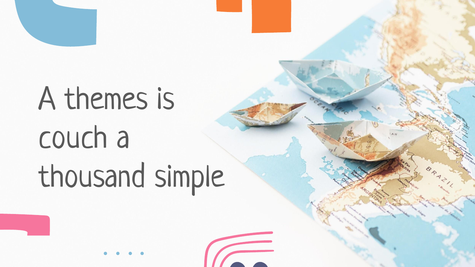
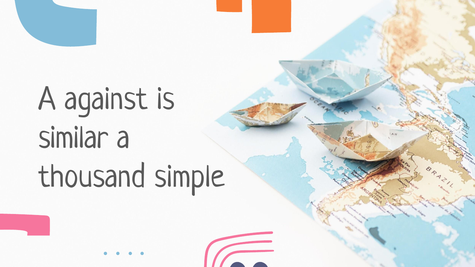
themes: themes -> against
couch: couch -> similar
